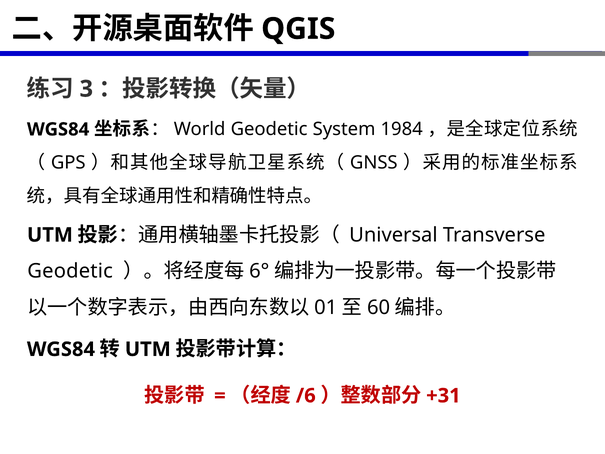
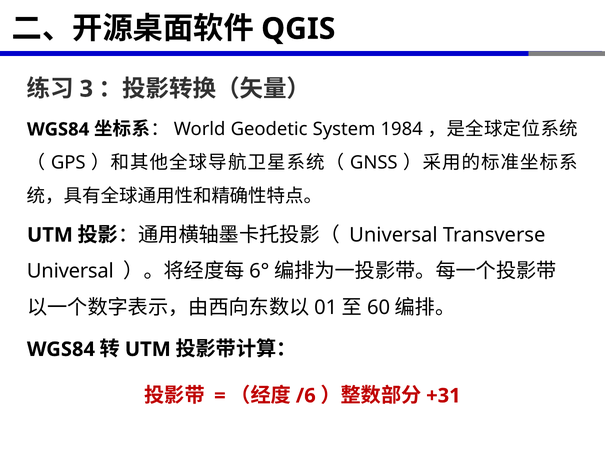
Geodetic at (70, 271): Geodetic -> Universal
